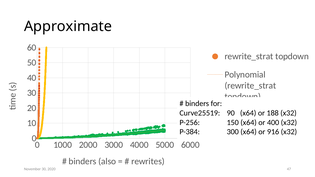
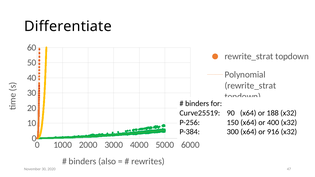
Approximate: Approximate -> Differentiate
